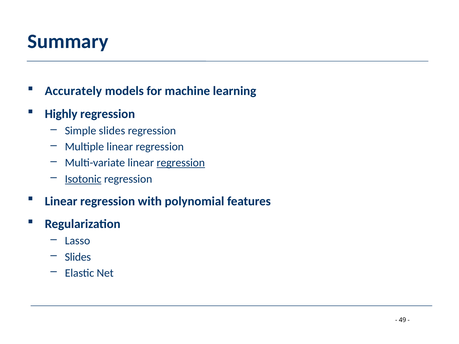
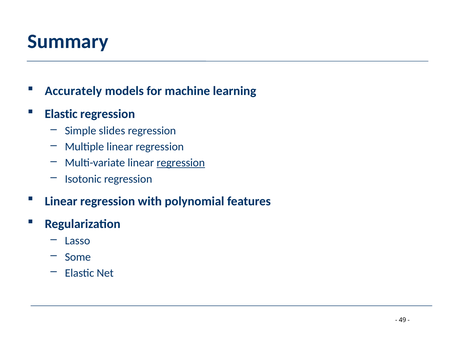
Highly at (61, 114): Highly -> Elastic
Isotonic underline: present -> none
Slides at (78, 257): Slides -> Some
